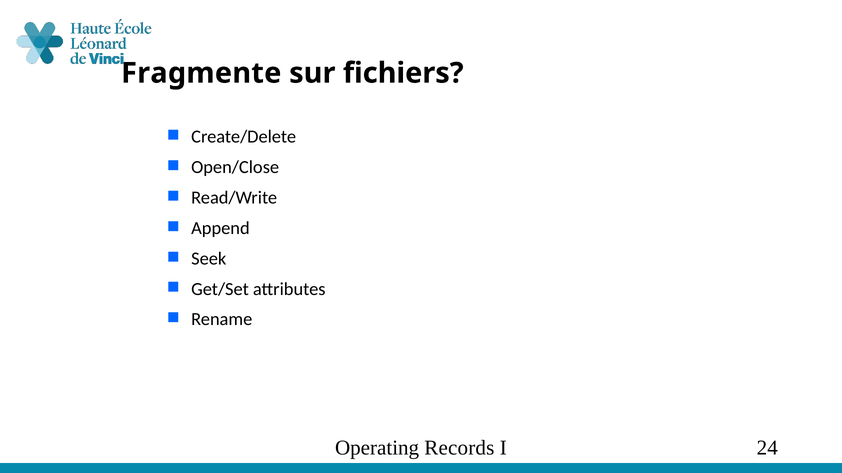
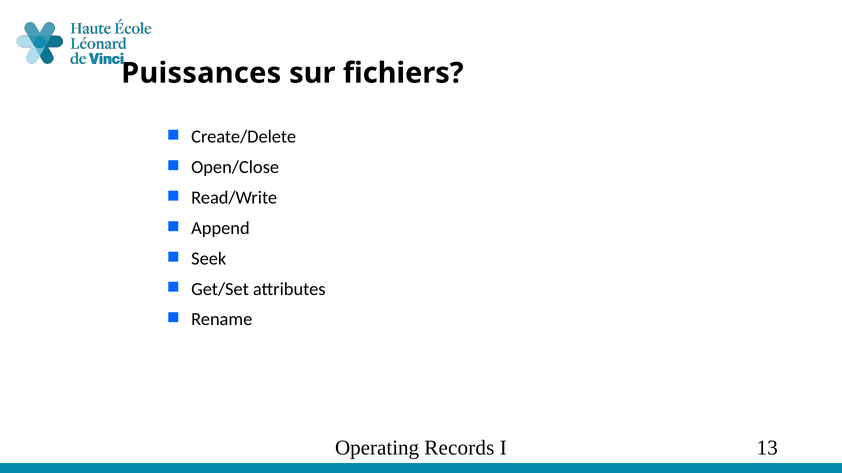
Fragmente: Fragmente -> Puissances
24: 24 -> 13
